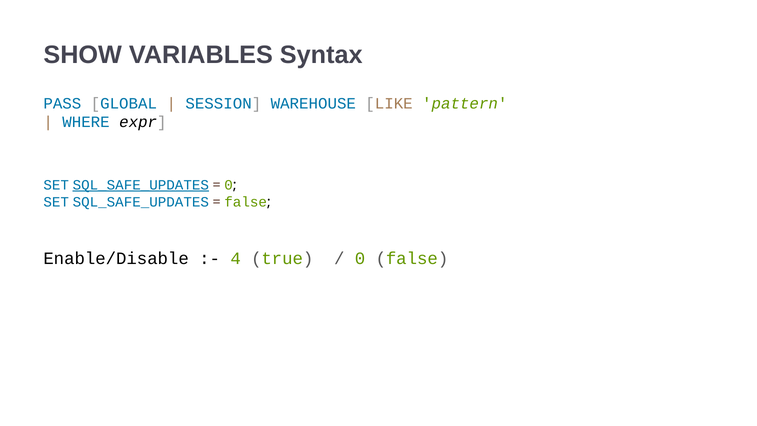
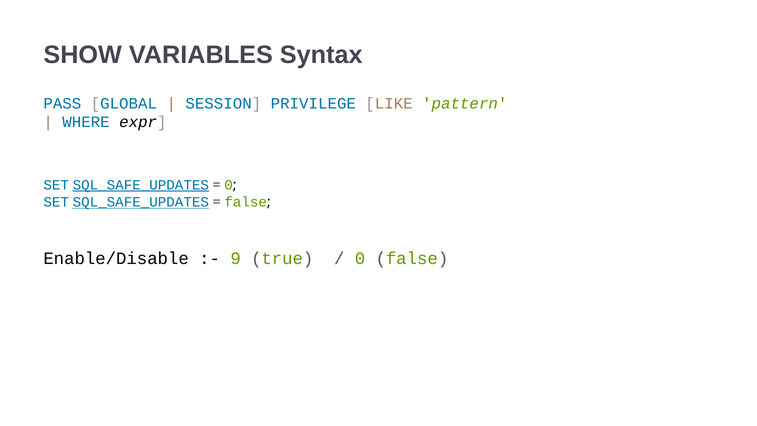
WAREHOUSE: WAREHOUSE -> PRIVILEGE
SQL_SAFE_UPDATES at (141, 202) underline: none -> present
4: 4 -> 9
